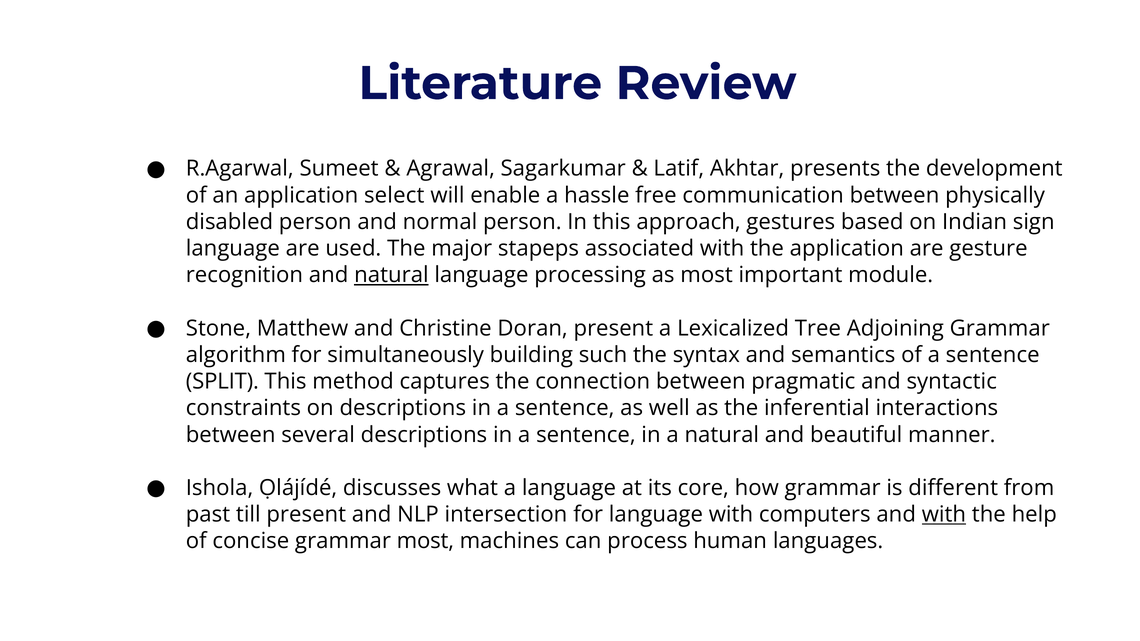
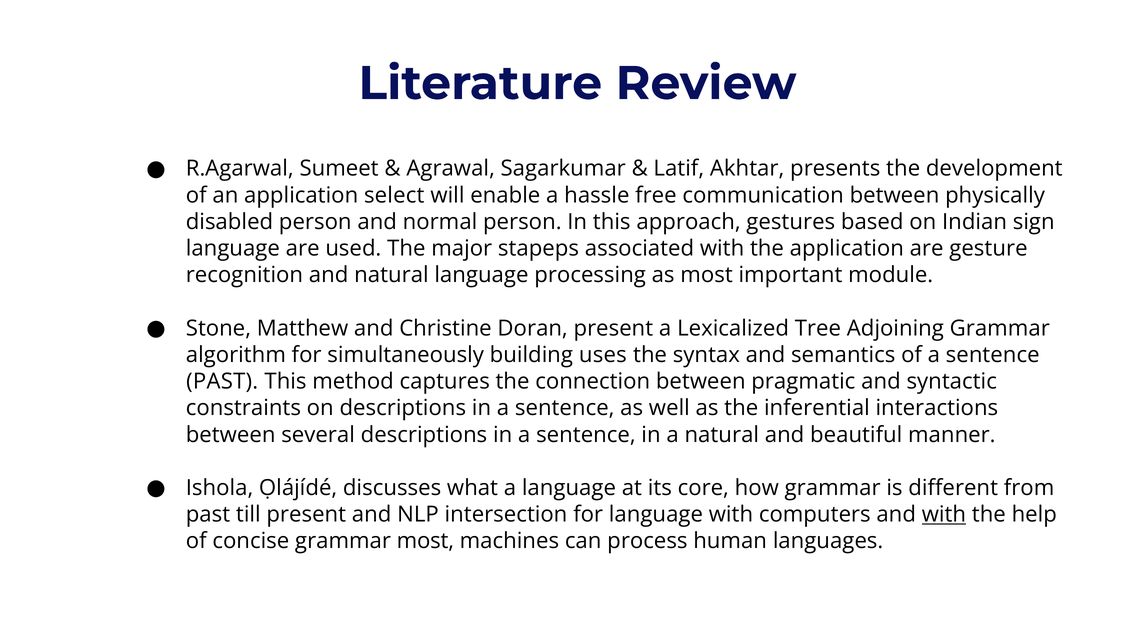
natural at (391, 275) underline: present -> none
such: such -> uses
SPLIT at (222, 382): SPLIT -> PAST
